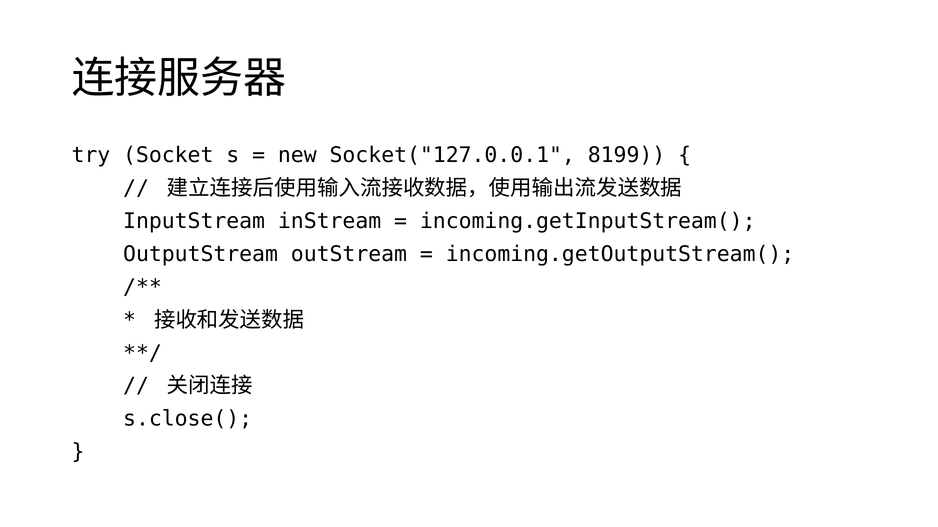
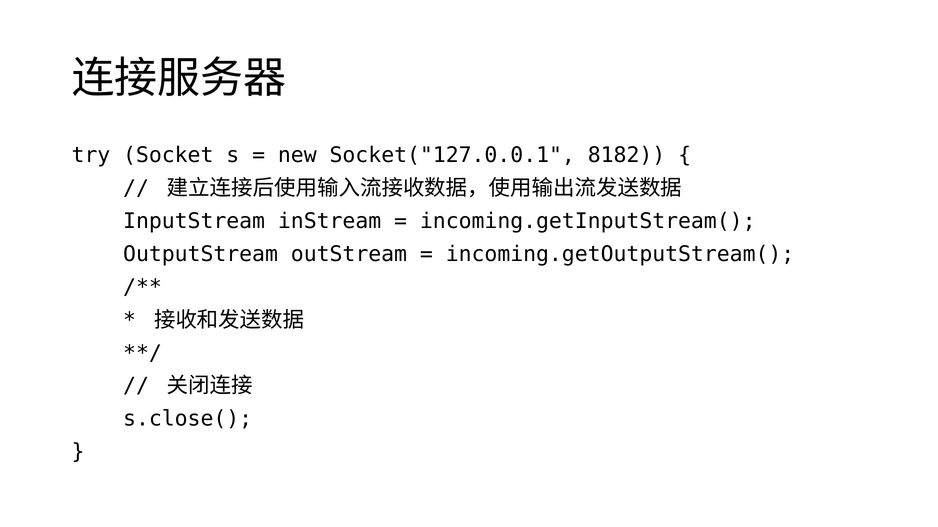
8199: 8199 -> 8182
